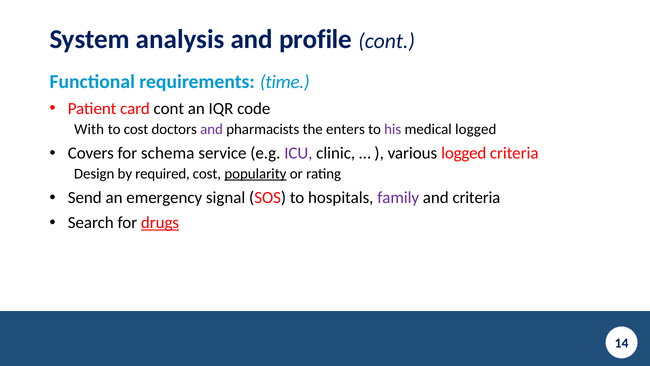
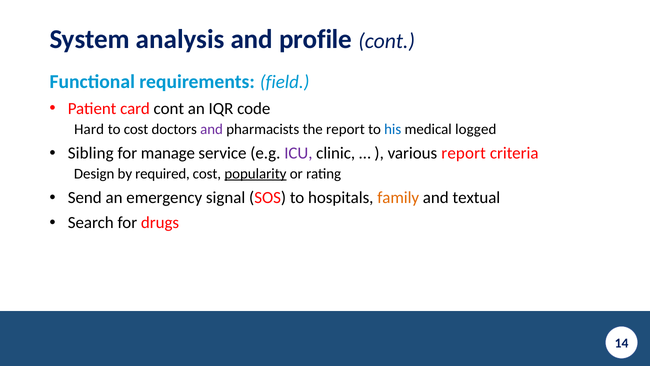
time: time -> field
With: With -> Hard
the enters: enters -> report
his colour: purple -> blue
Covers: Covers -> Sibling
schema: schema -> manage
various logged: logged -> report
family colour: purple -> orange
and criteria: criteria -> textual
drugs underline: present -> none
